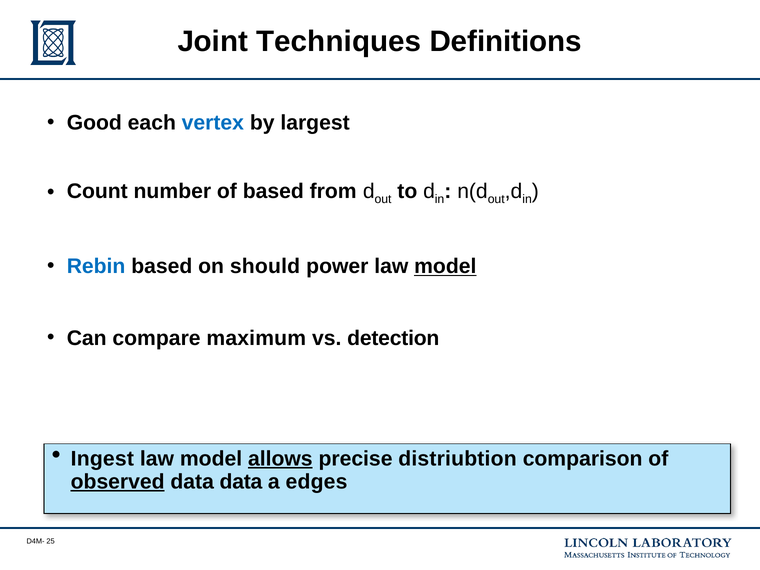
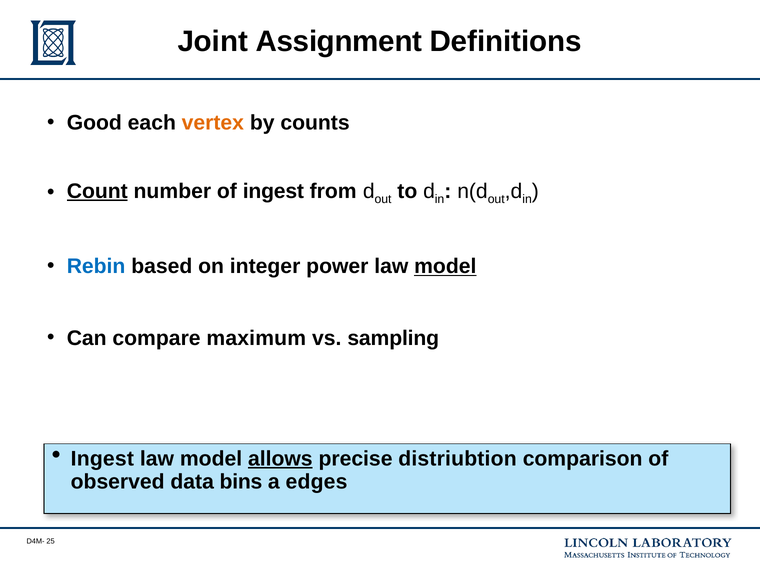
Techniques: Techniques -> Assignment
vertex colour: blue -> orange
largest: largest -> counts
Count underline: none -> present
of based: based -> ingest
should: should -> integer
detection: detection -> sampling
observed underline: present -> none
data data: data -> bins
